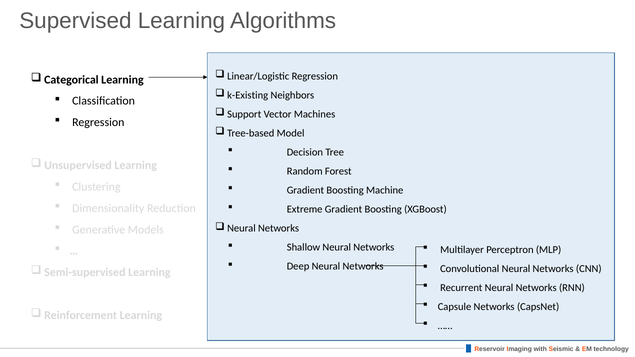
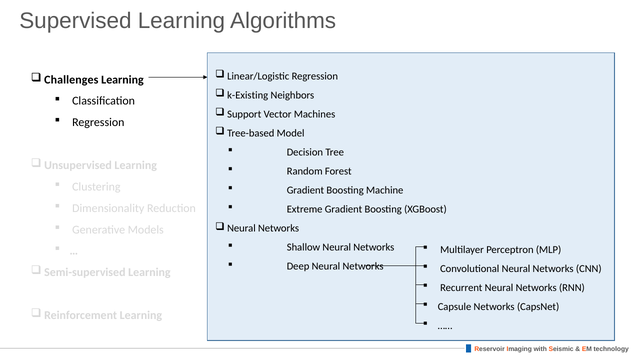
Categorical: Categorical -> Challenges
